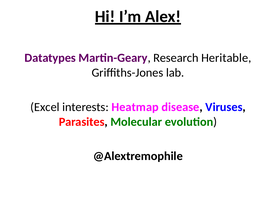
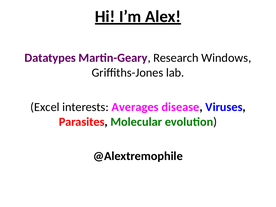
Heritable: Heritable -> Windows
Heatmap: Heatmap -> Averages
